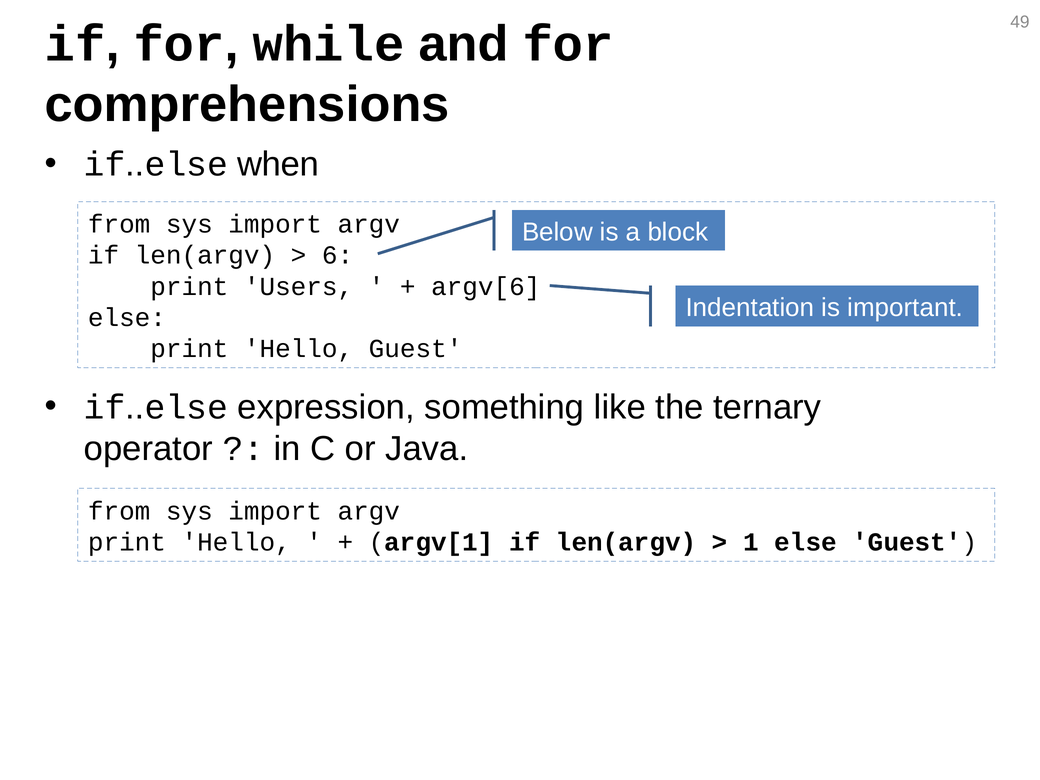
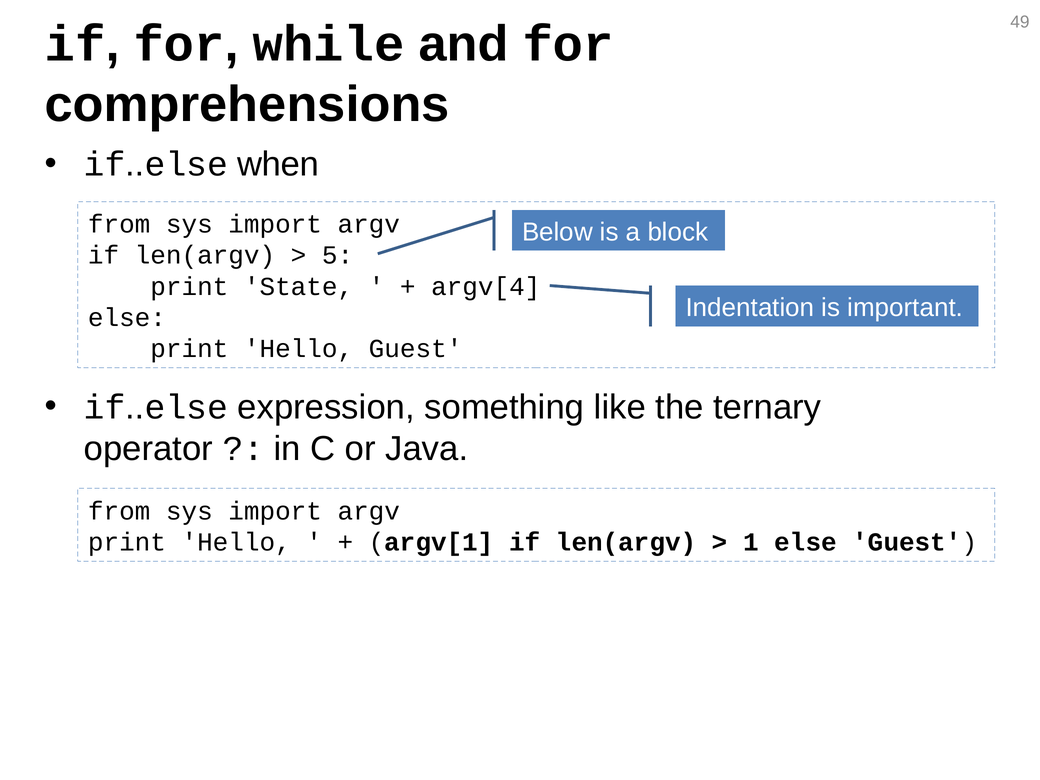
6: 6 -> 5
Users: Users -> State
argv[6: argv[6 -> argv[4
